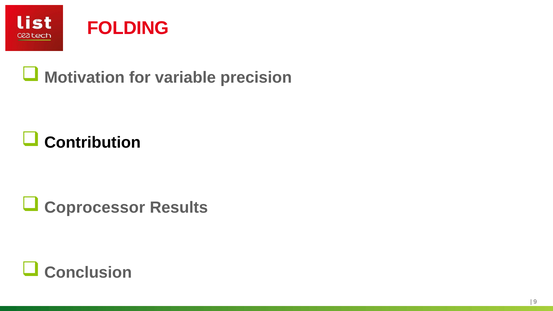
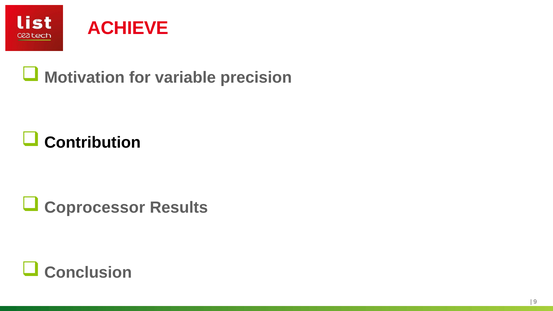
FOLDING: FOLDING -> ACHIEVE
